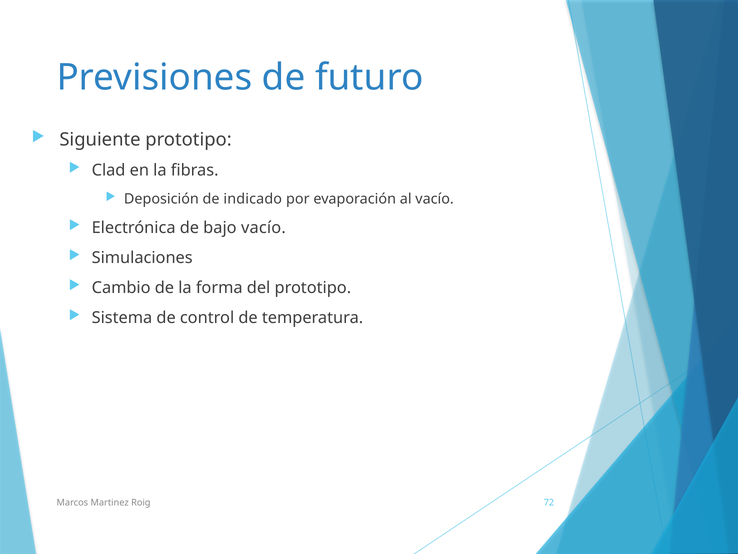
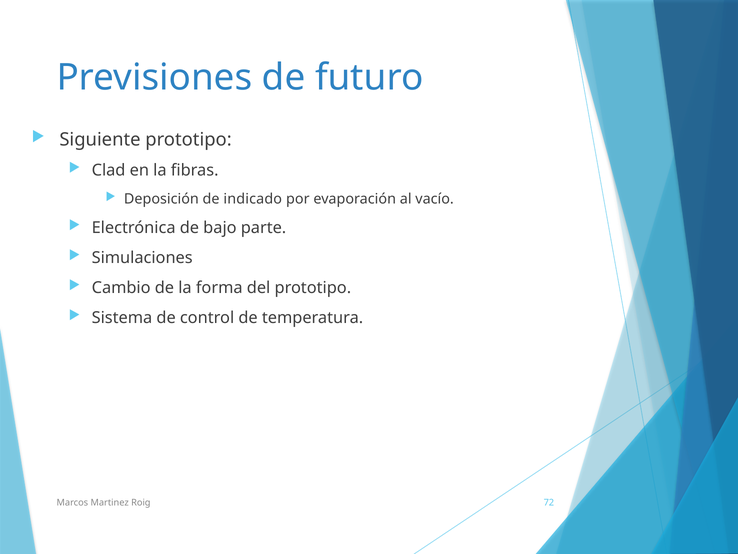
bajo vacío: vacío -> parte
